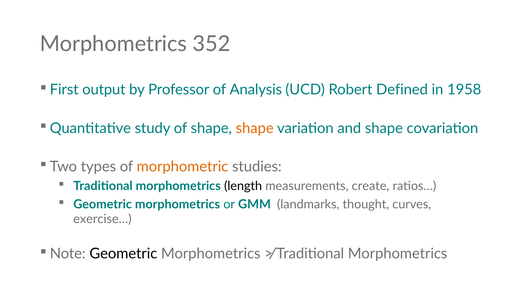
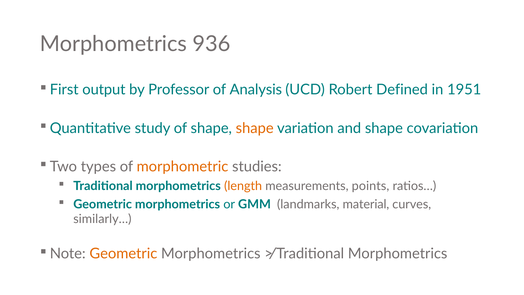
352: 352 -> 936
1958: 1958 -> 1951
length colour: black -> orange
create: create -> points
thought: thought -> material
exercise…: exercise… -> similarly…
Geometric at (123, 253) colour: black -> orange
